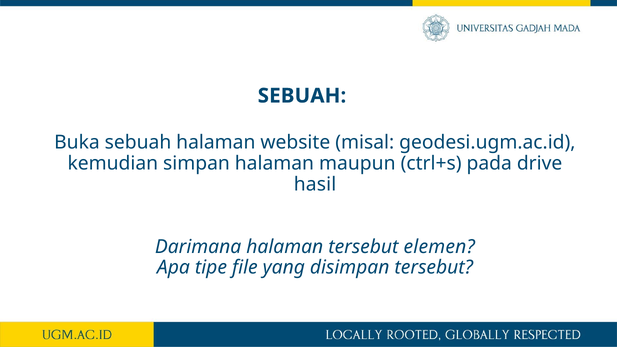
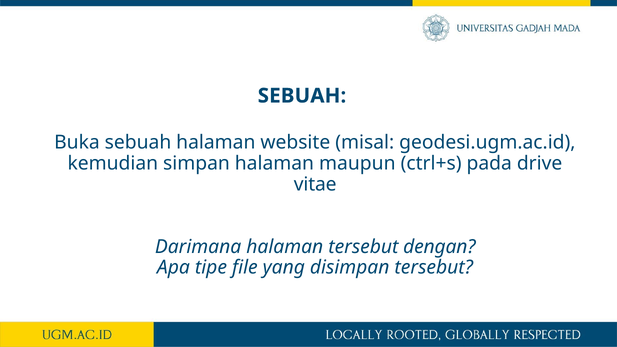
hasil: hasil -> vitae
elemen: elemen -> dengan
